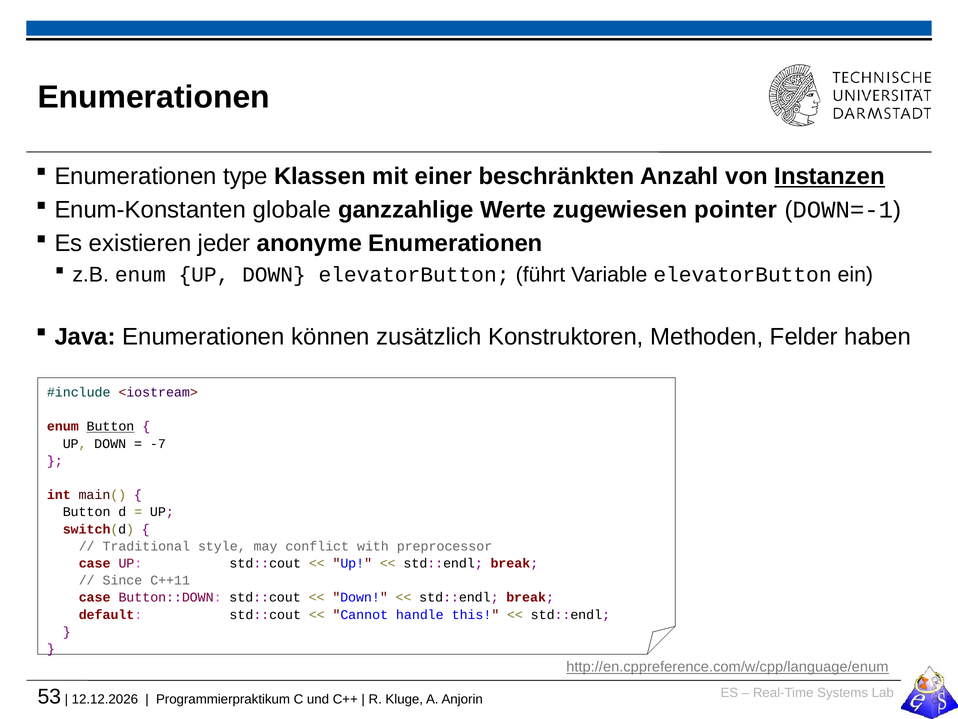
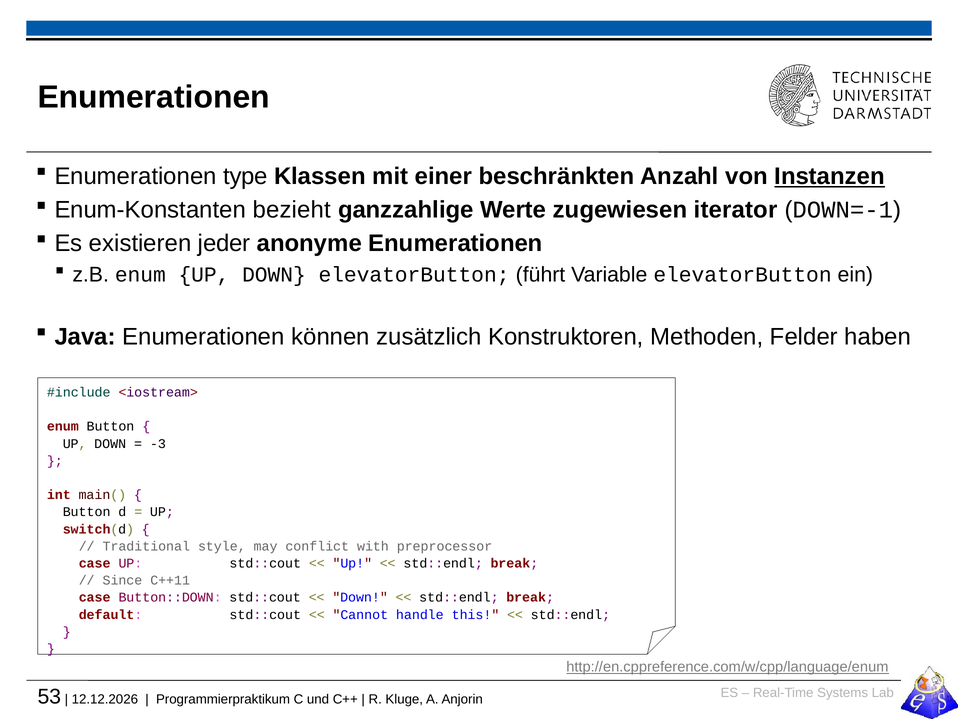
globale: globale -> bezieht
pointer: pointer -> iterator
Button at (110, 426) underline: present -> none
-7: -7 -> -3
